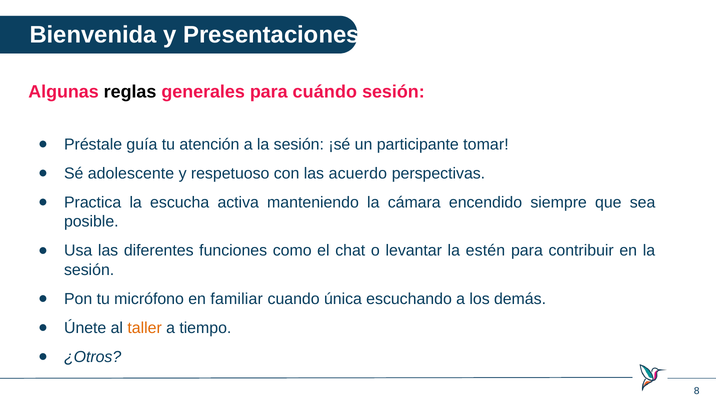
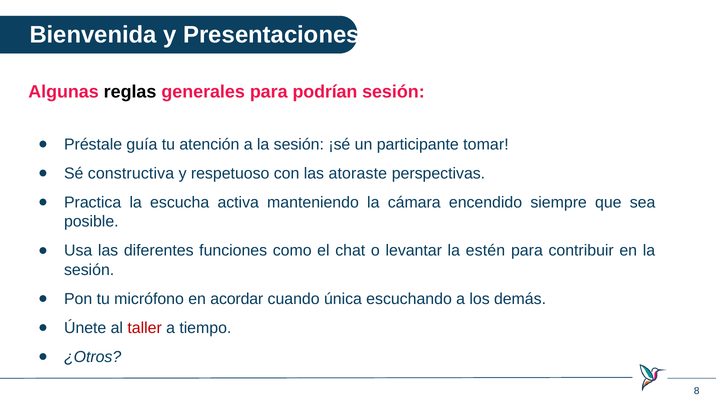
cuándo: cuándo -> podrían
adolescente: adolescente -> constructiva
acuerdo: acuerdo -> atoraste
familiar: familiar -> acordar
taller colour: orange -> red
